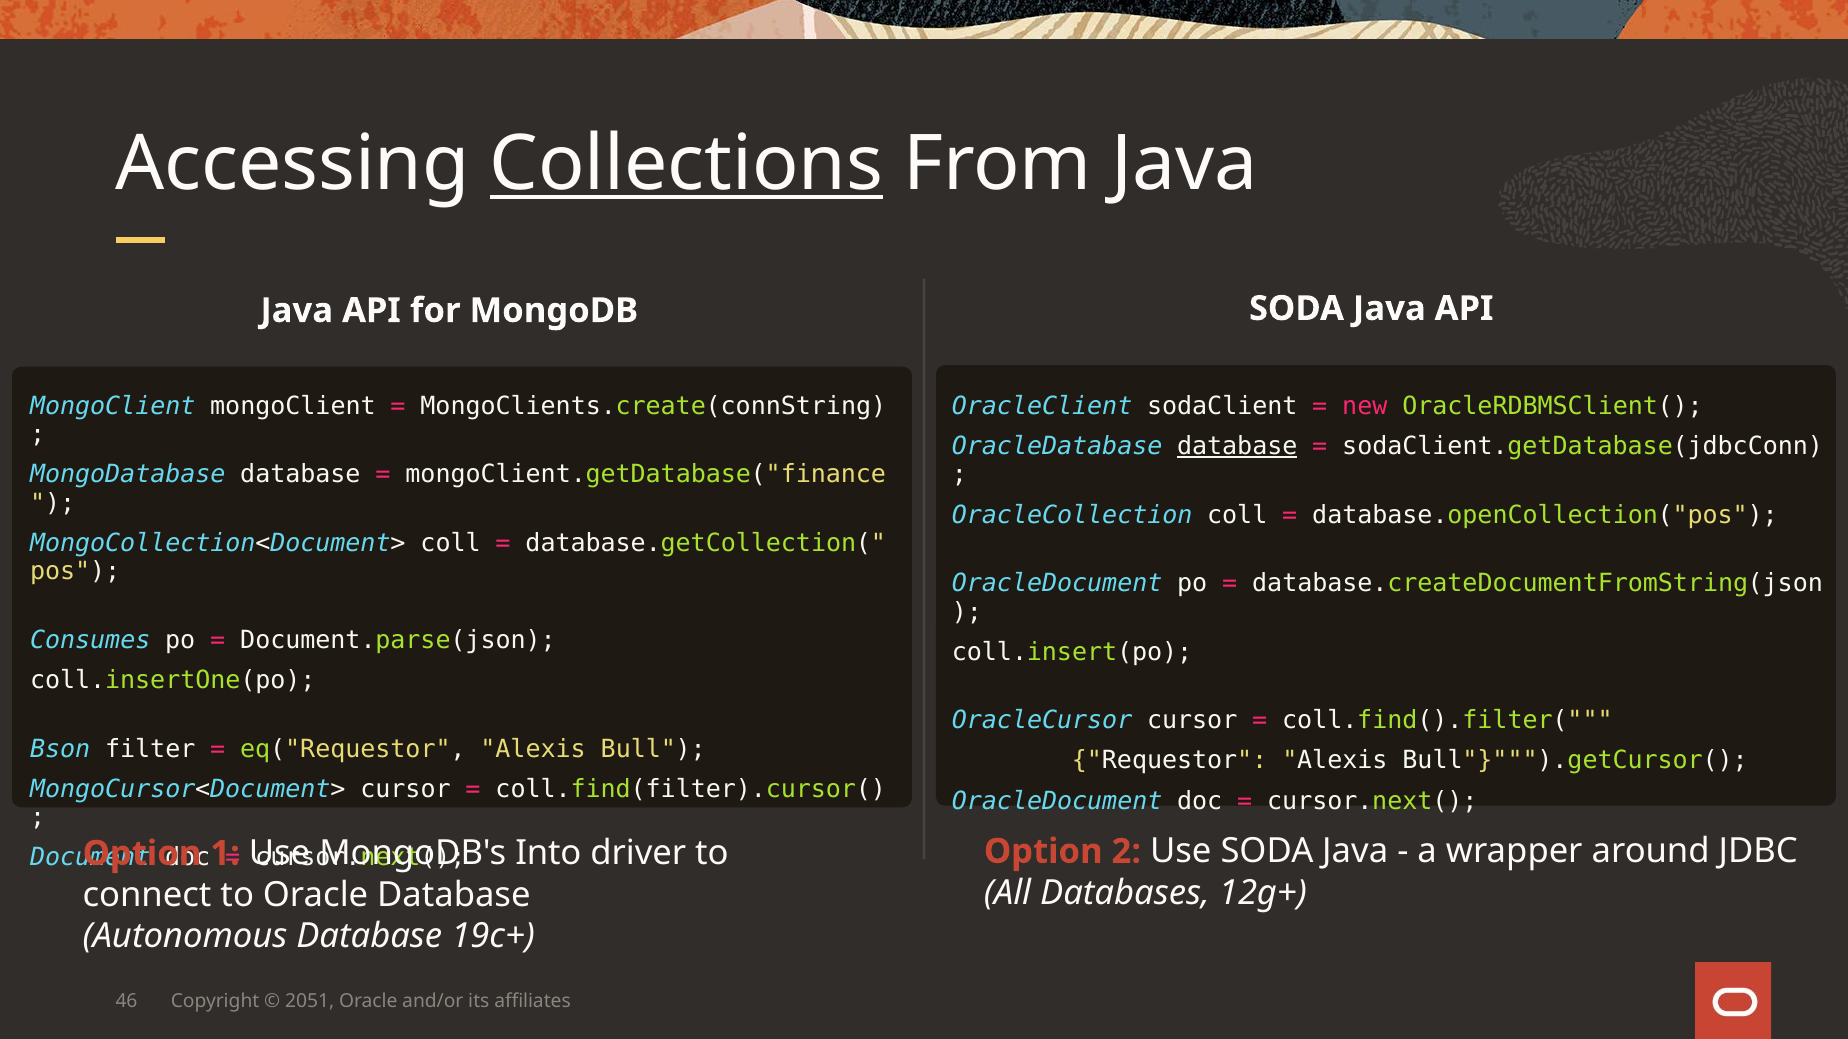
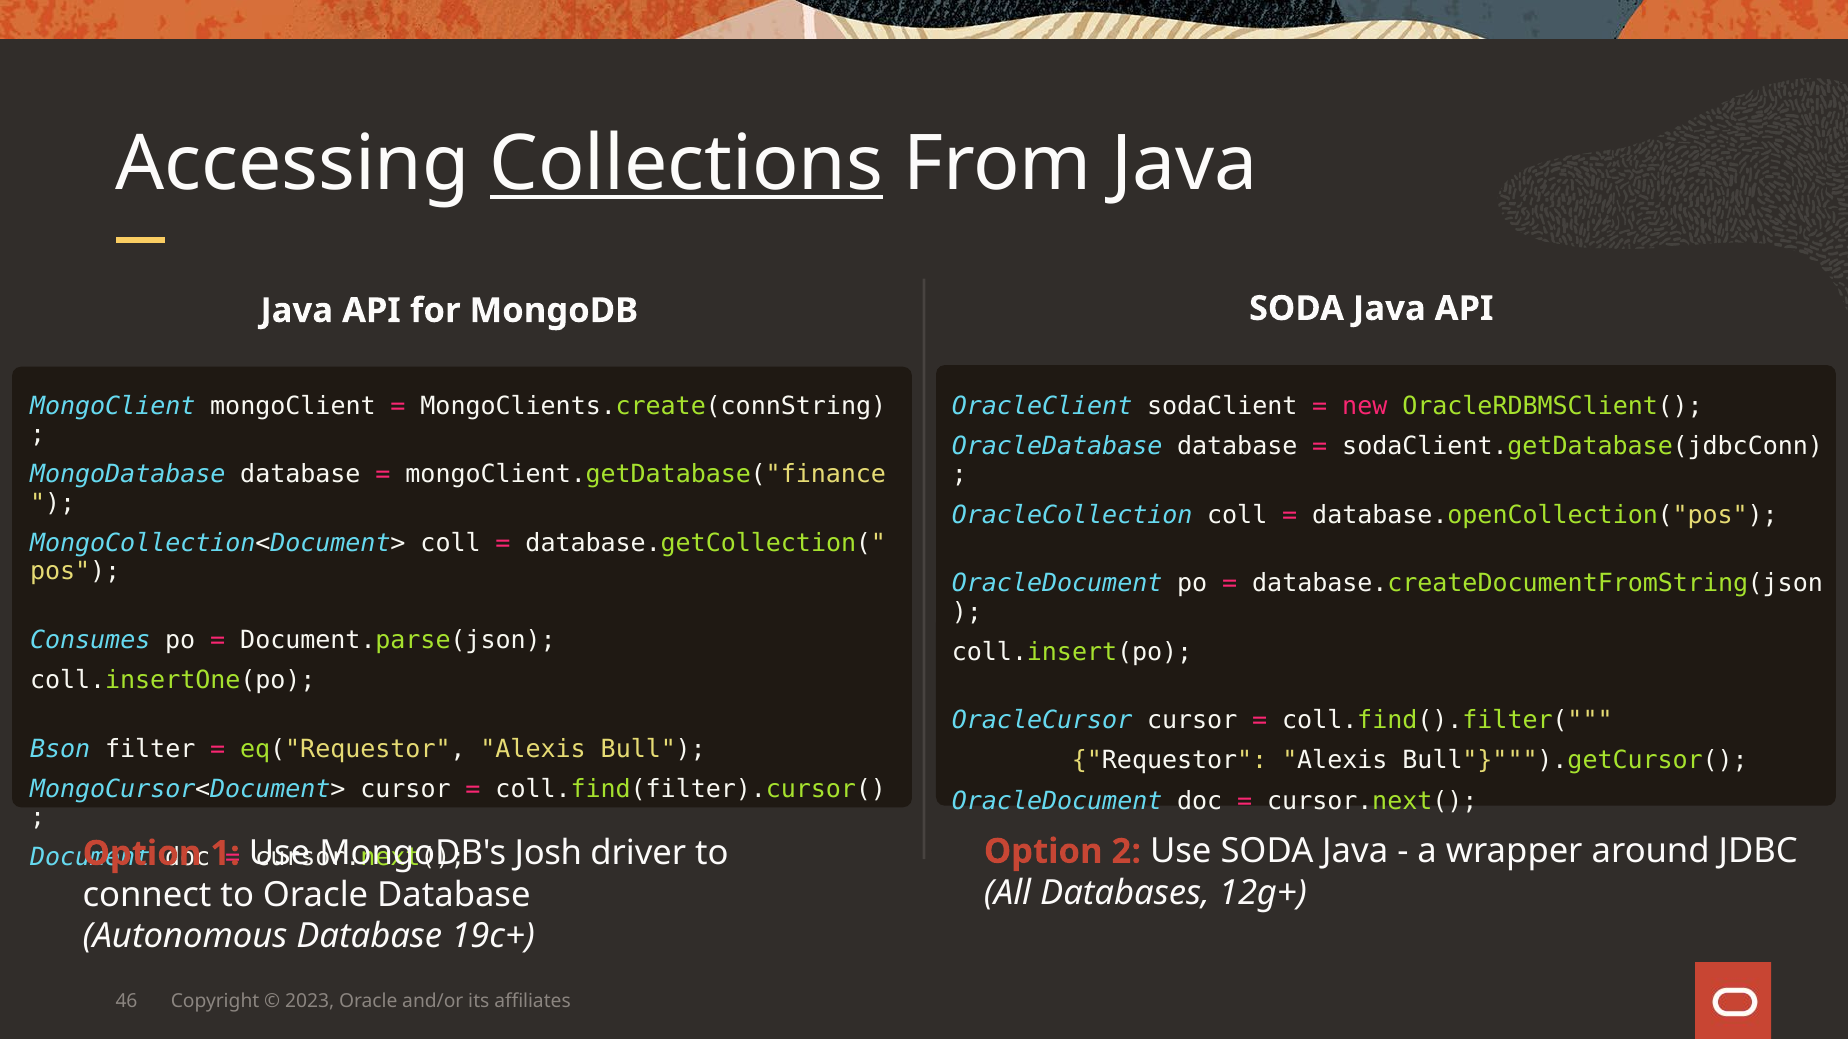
database at (1237, 446) underline: present -> none
Into: Into -> Josh
2051: 2051 -> 2023
